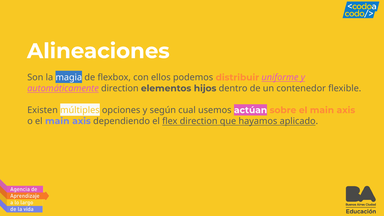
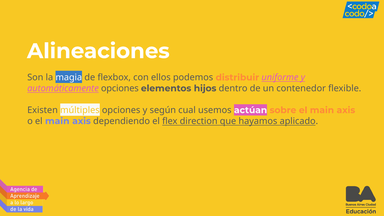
automáticamente direction: direction -> opciones
